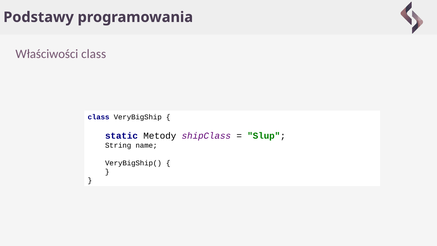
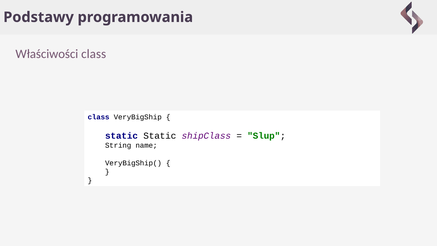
static Metody: Metody -> Static
